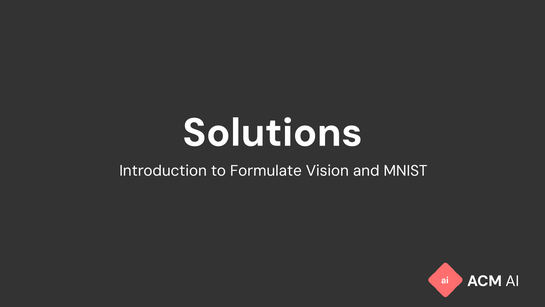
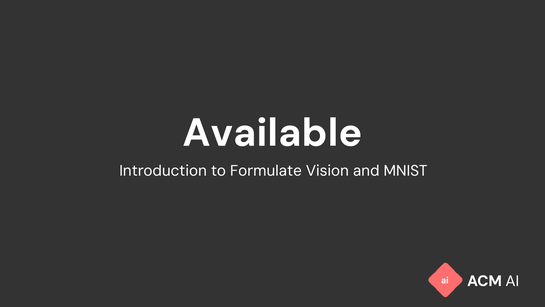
Solutions: Solutions -> Available
